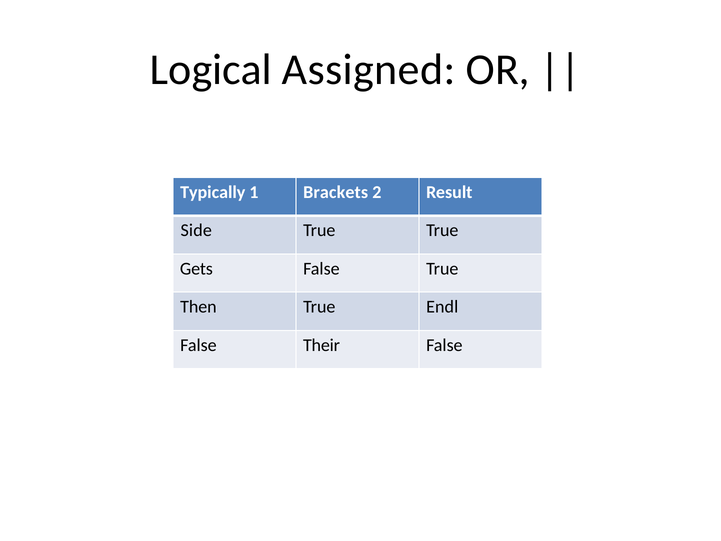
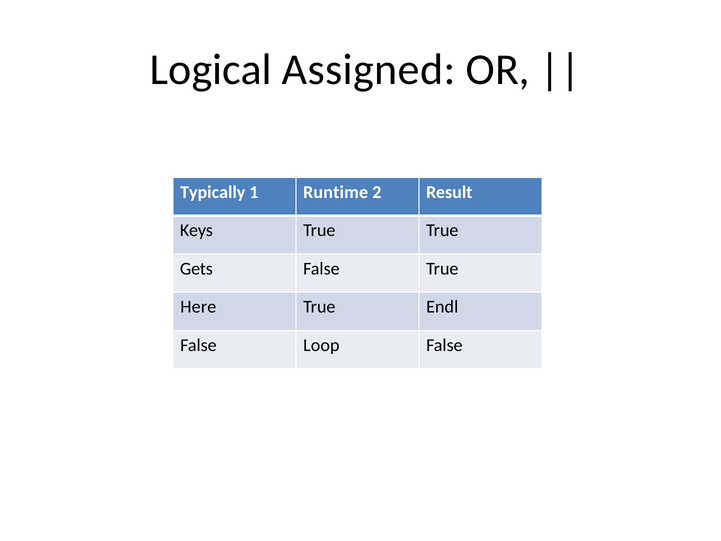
Brackets: Brackets -> Runtime
Side: Side -> Keys
Then: Then -> Here
Their: Their -> Loop
